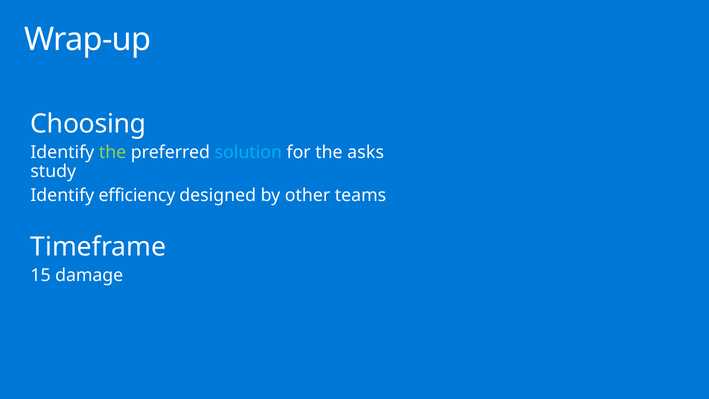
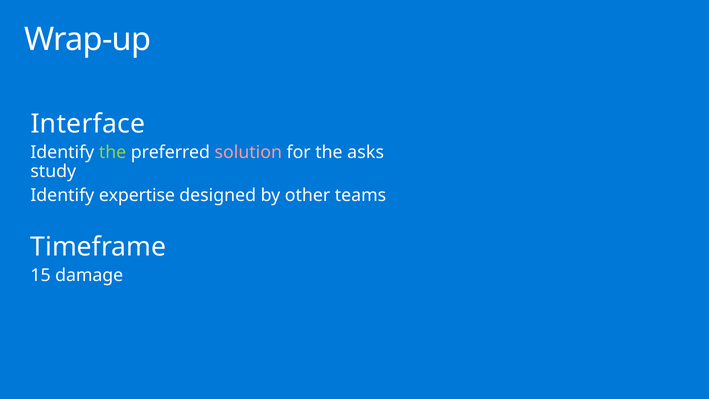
Choosing: Choosing -> Interface
solution colour: light blue -> pink
efficiency: efficiency -> expertise
